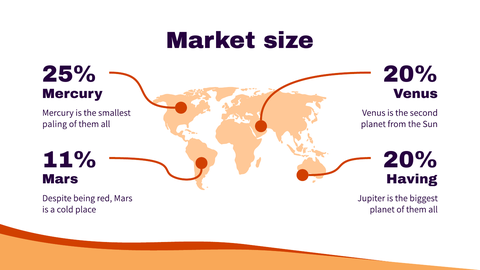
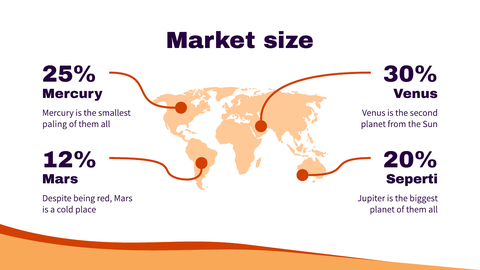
20% at (410, 74): 20% -> 30%
11%: 11% -> 12%
Having: Having -> Seperti
